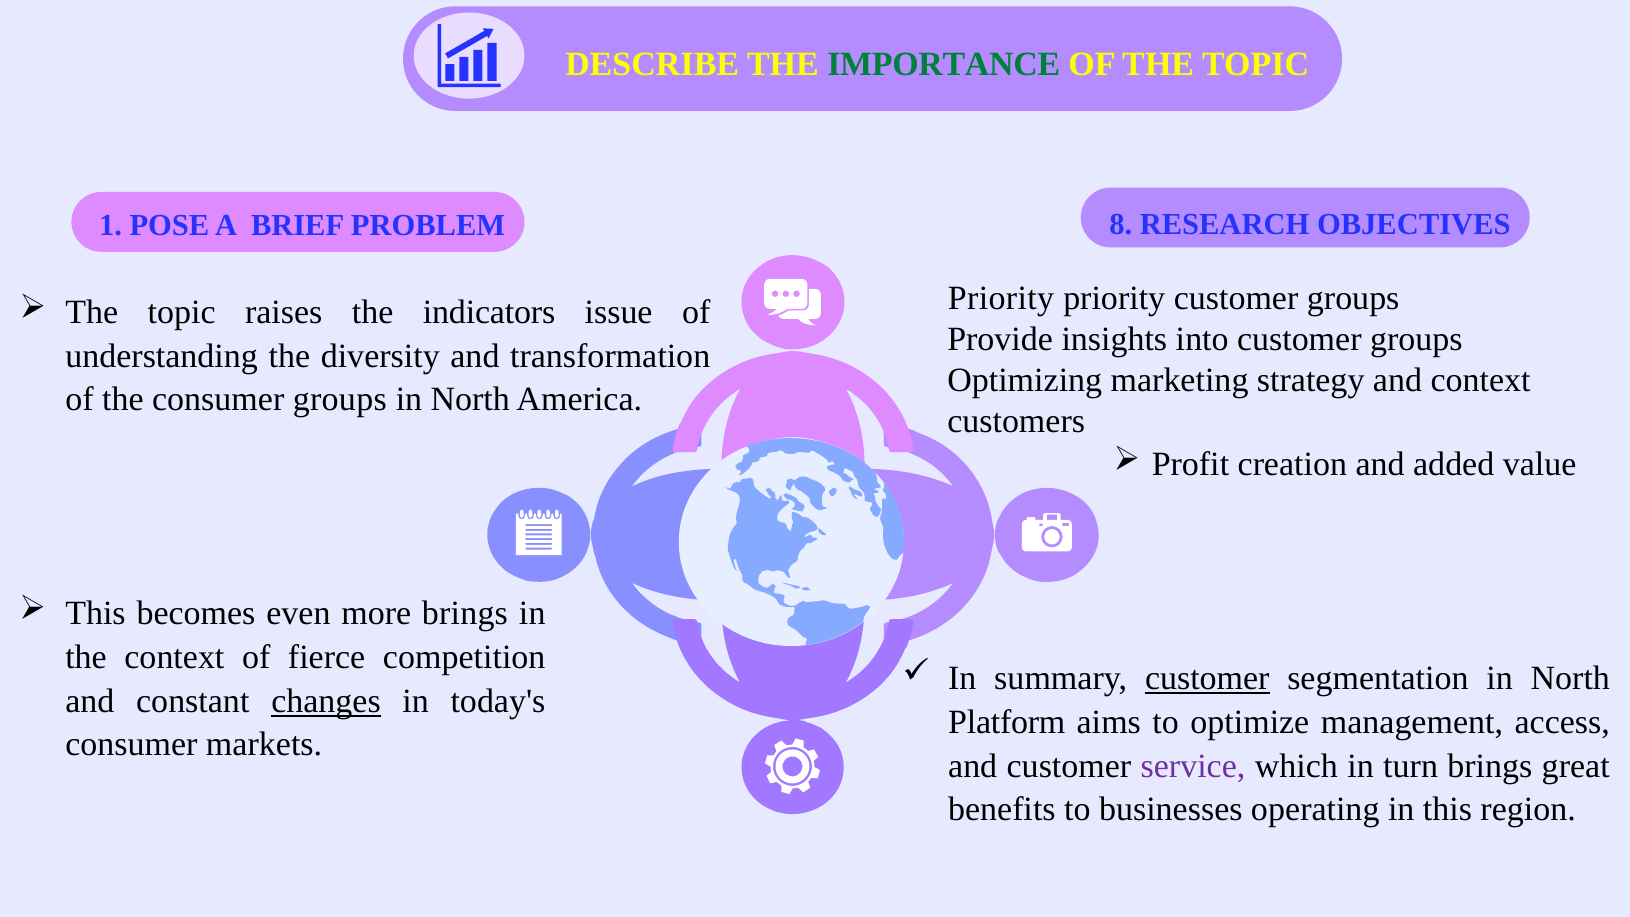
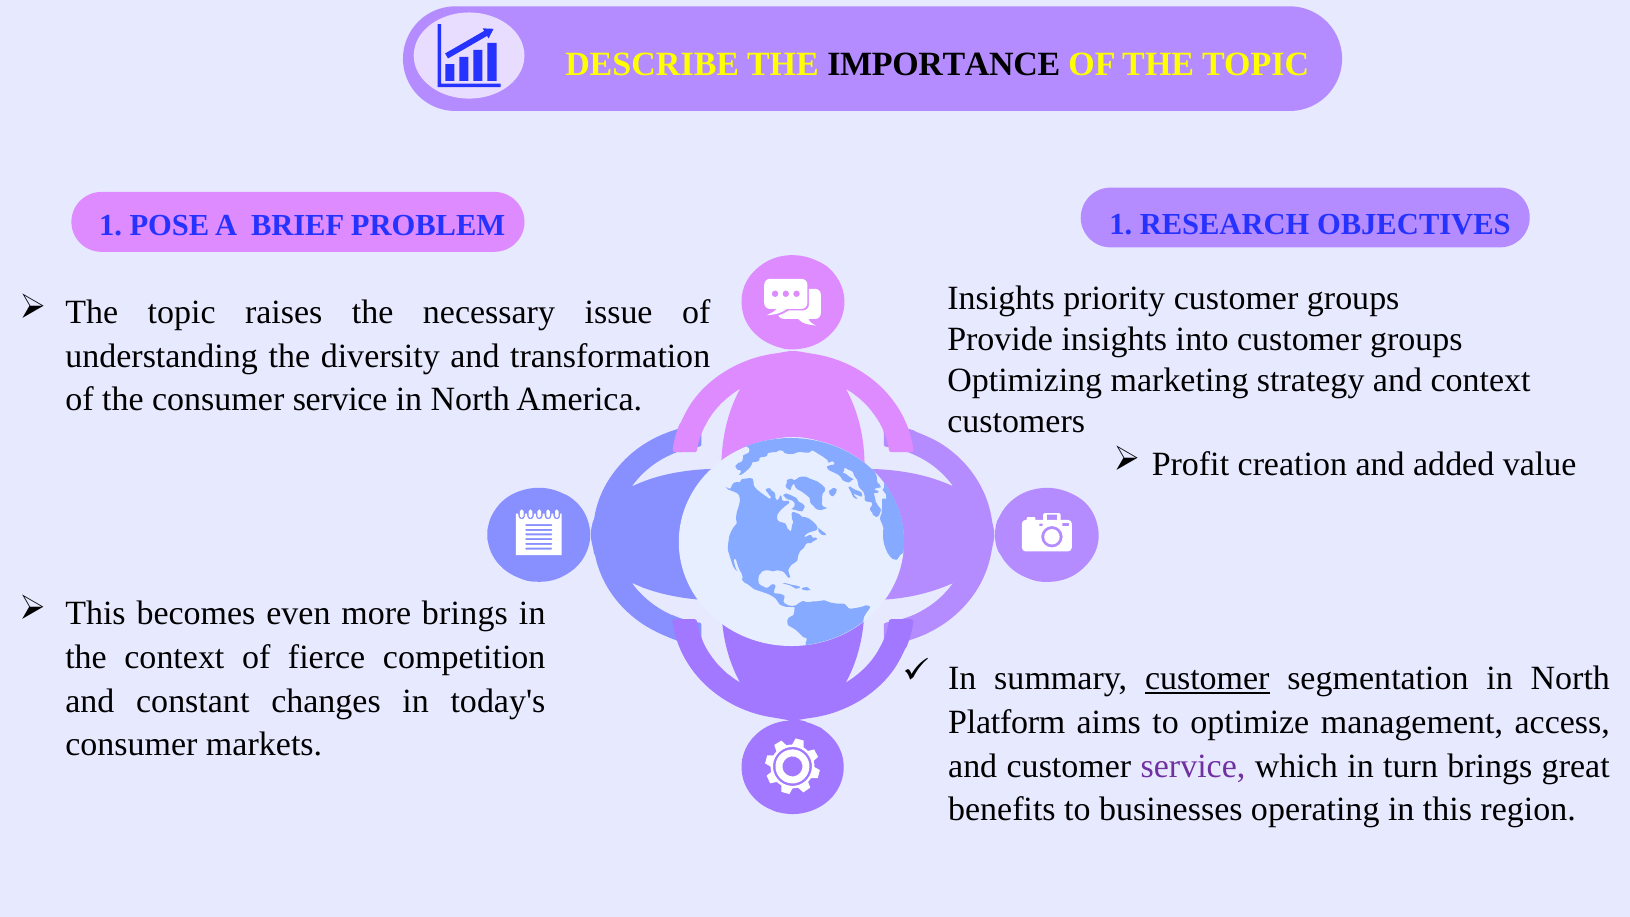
IMPORTANCE colour: green -> black
PROBLEM 8: 8 -> 1
Priority at (1001, 299): Priority -> Insights
indicators: indicators -> necessary
consumer groups: groups -> service
changes underline: present -> none
